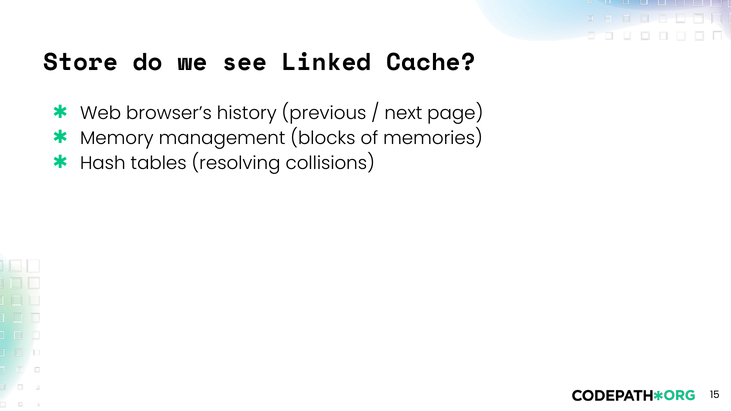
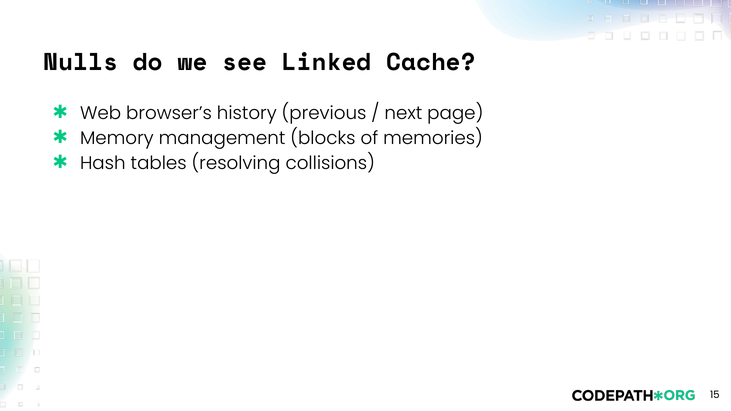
Store: Store -> Nulls
